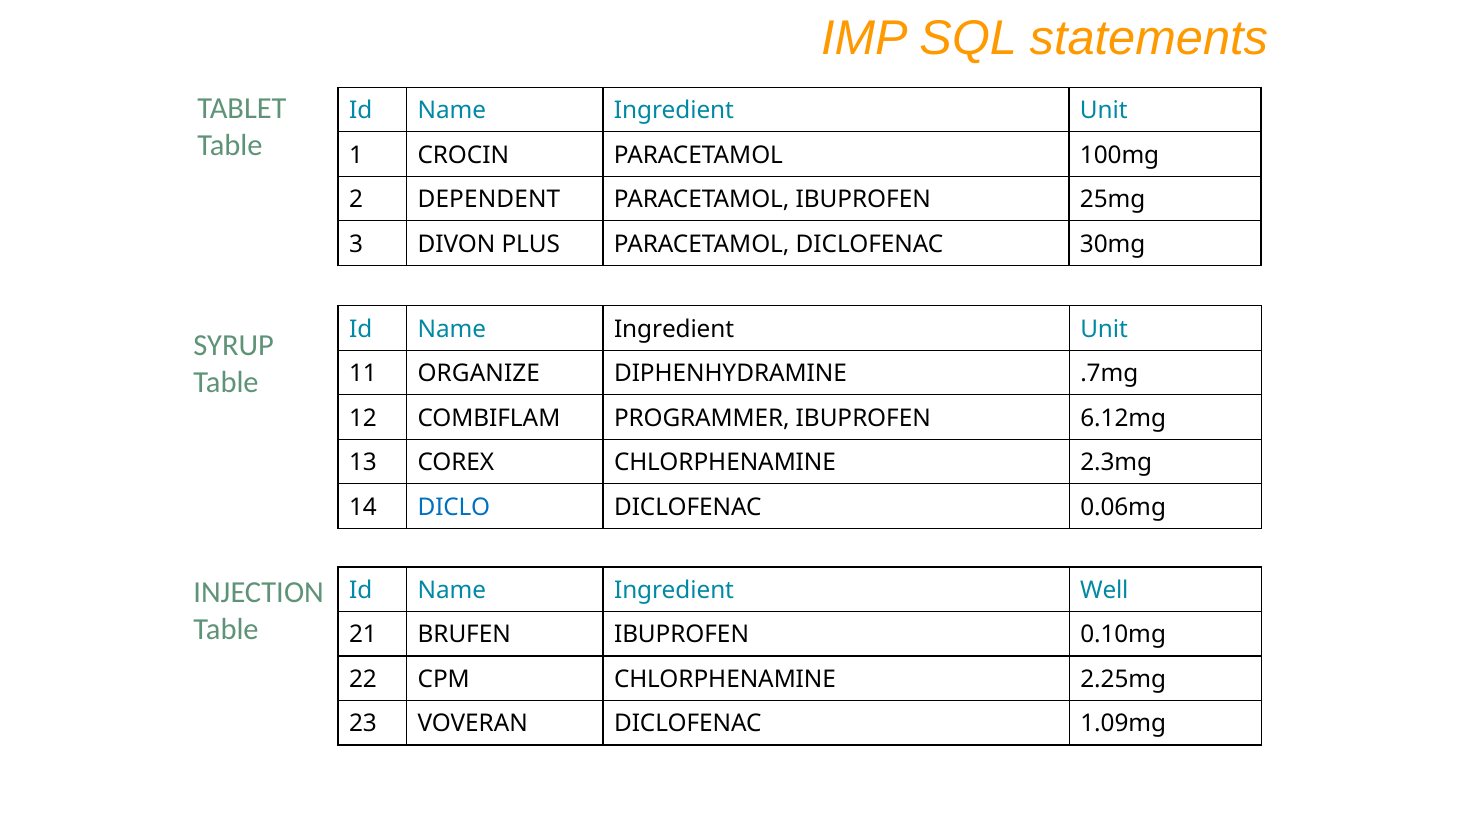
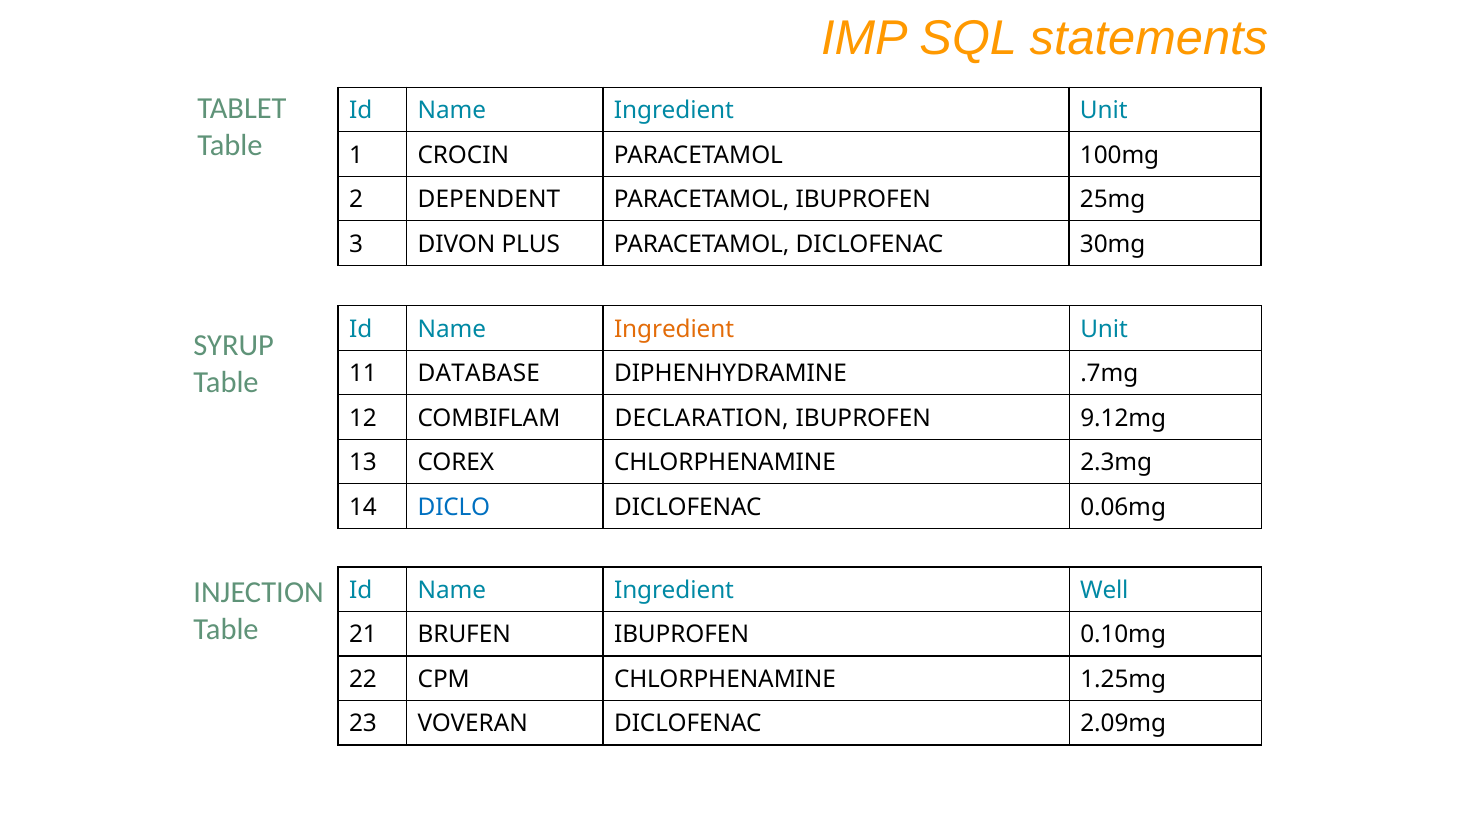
Ingredient at (674, 329) colour: black -> orange
ORGANIZE: ORGANIZE -> DATABASE
PROGRAMMER: PROGRAMMER -> DECLARATION
6.12mg: 6.12mg -> 9.12mg
2.25mg: 2.25mg -> 1.25mg
1.09mg: 1.09mg -> 2.09mg
